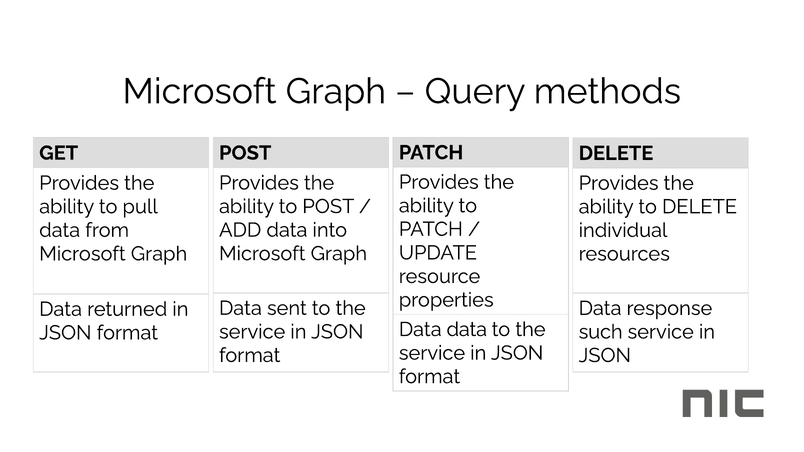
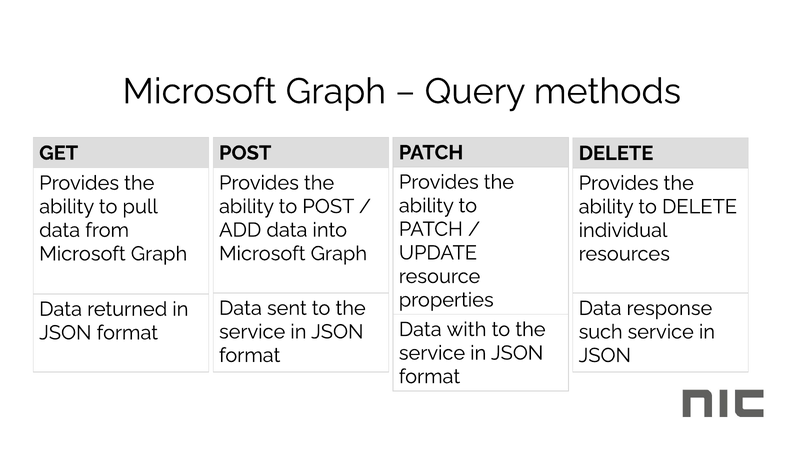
Data data: data -> with
